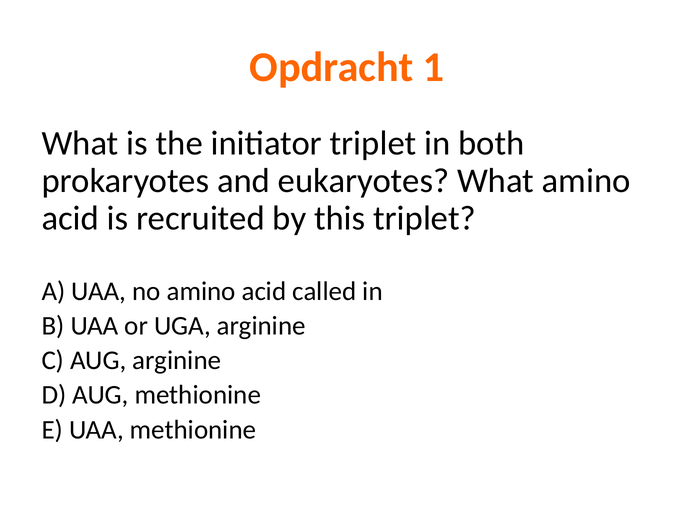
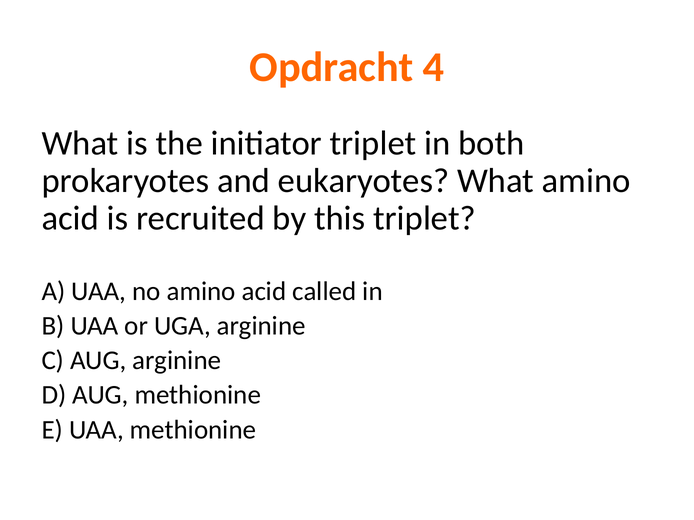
1: 1 -> 4
